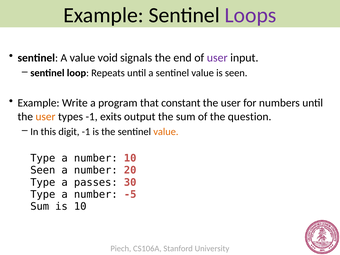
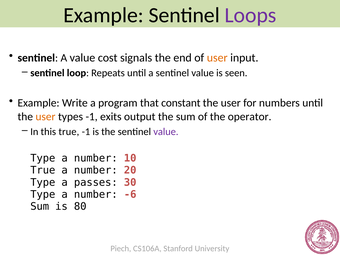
void: void -> cost
user at (217, 58) colour: purple -> orange
question: question -> operator
this digit: digit -> true
value at (166, 132) colour: orange -> purple
Seen at (43, 170): Seen -> True
-5: -5 -> -6
is 10: 10 -> 80
